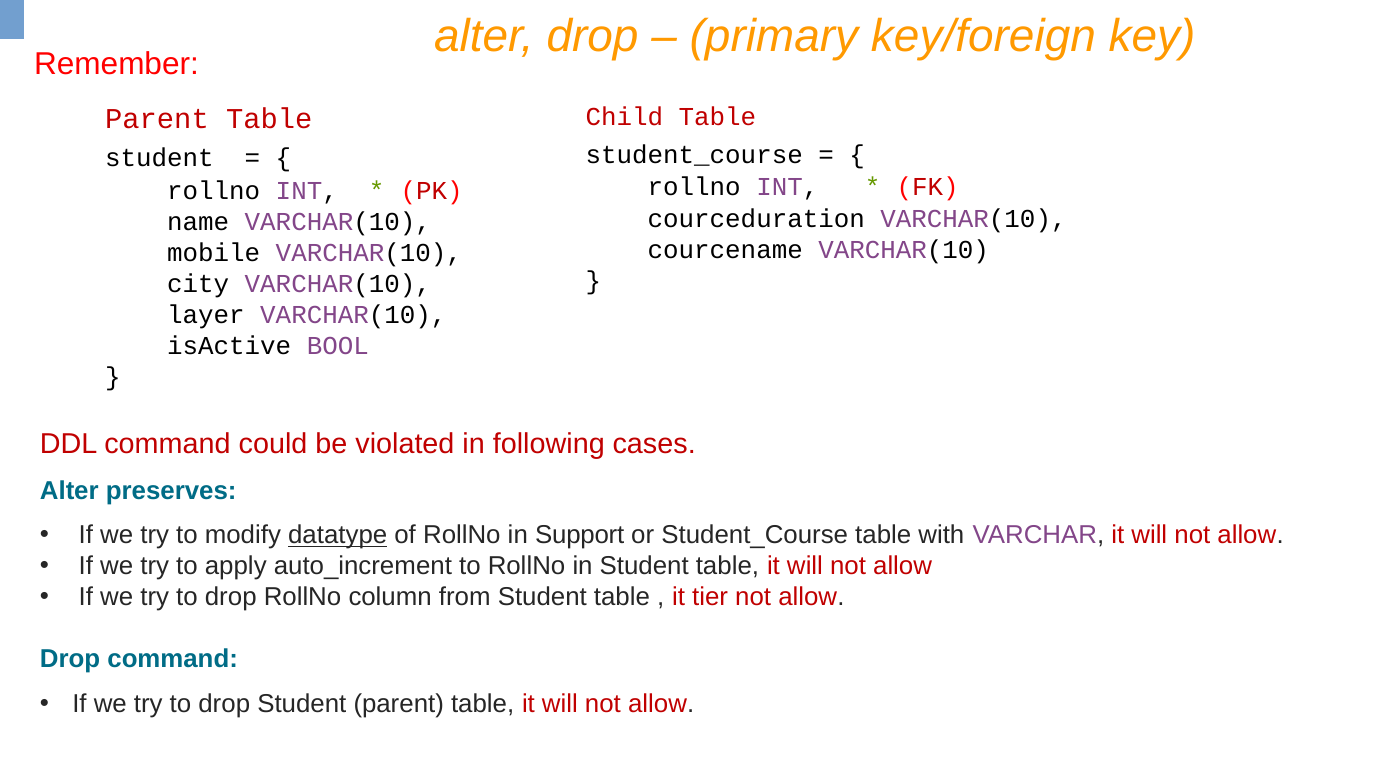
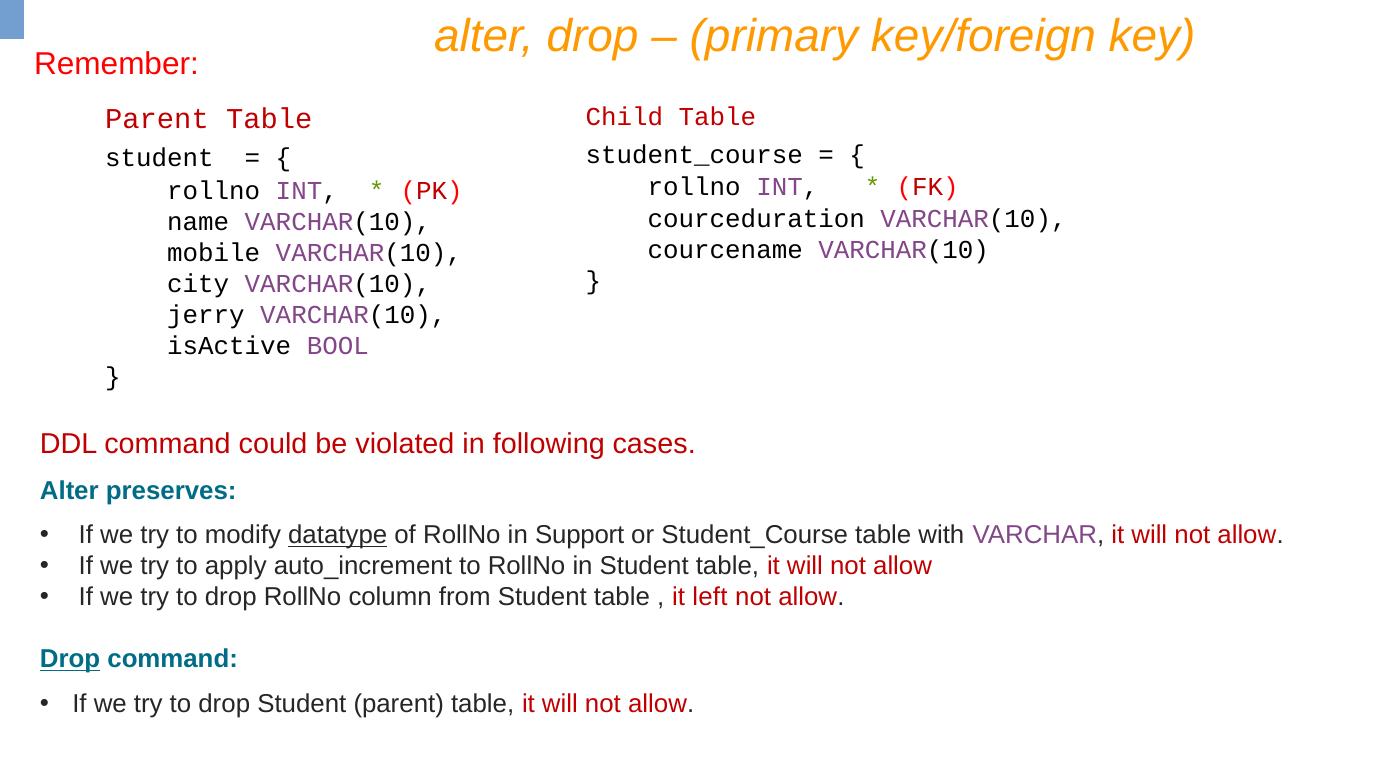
layer: layer -> jerry
tier: tier -> left
Drop at (70, 660) underline: none -> present
